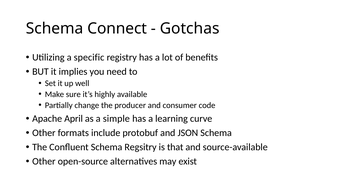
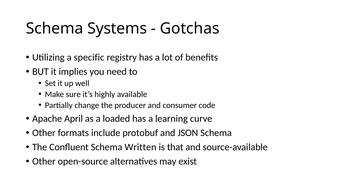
Connect: Connect -> Systems
simple: simple -> loaded
Regsitry: Regsitry -> Written
